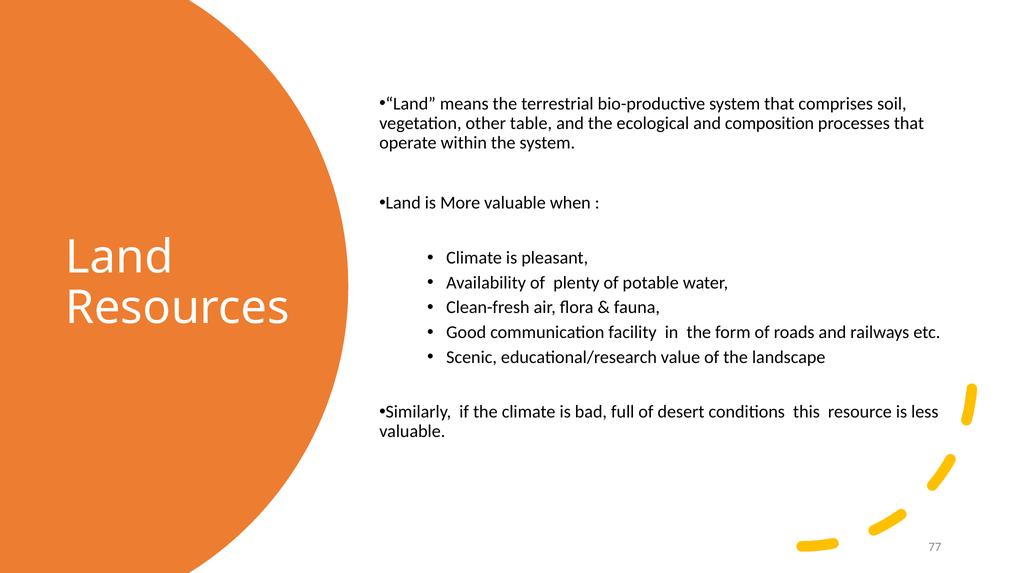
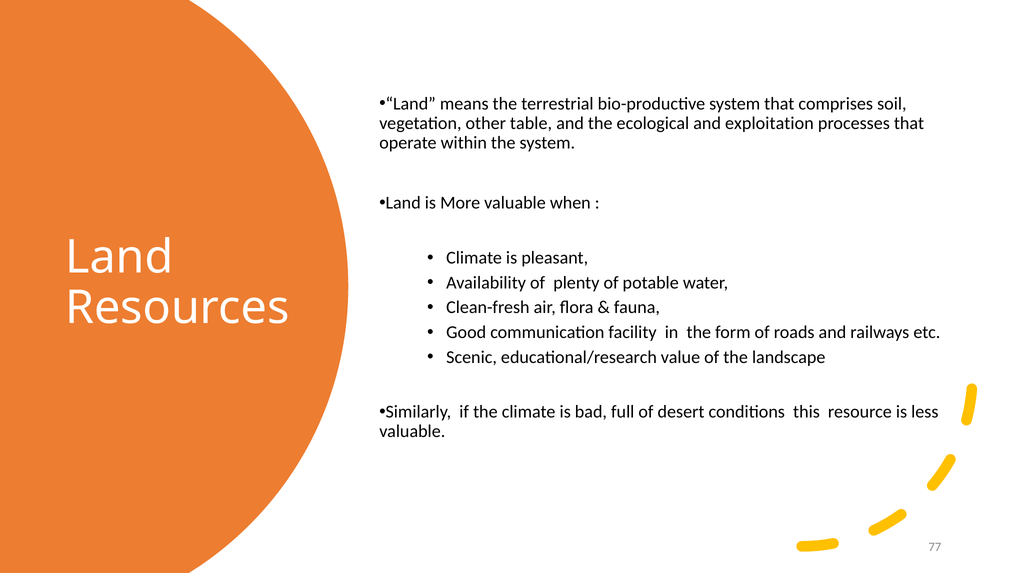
composition: composition -> exploitation
